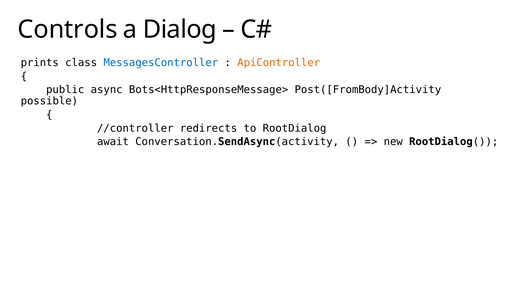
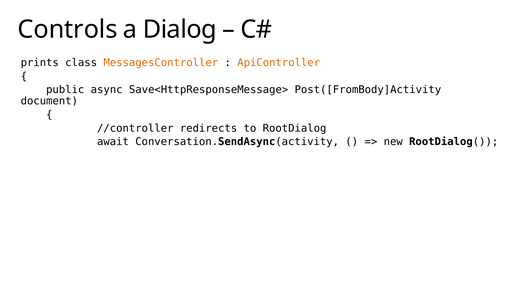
MessagesController colour: blue -> orange
Bots<HttpResponseMessage>: Bots<HttpResponseMessage> -> Save<HttpResponseMessage>
possible: possible -> document
